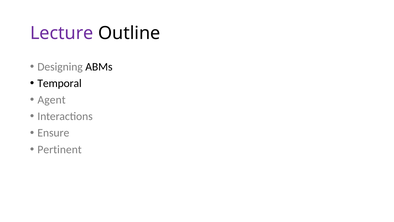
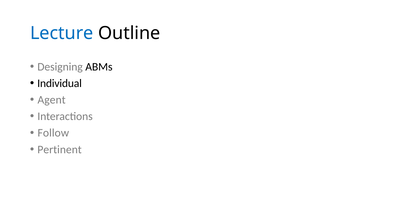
Lecture colour: purple -> blue
Temporal: Temporal -> Individual
Ensure: Ensure -> Follow
